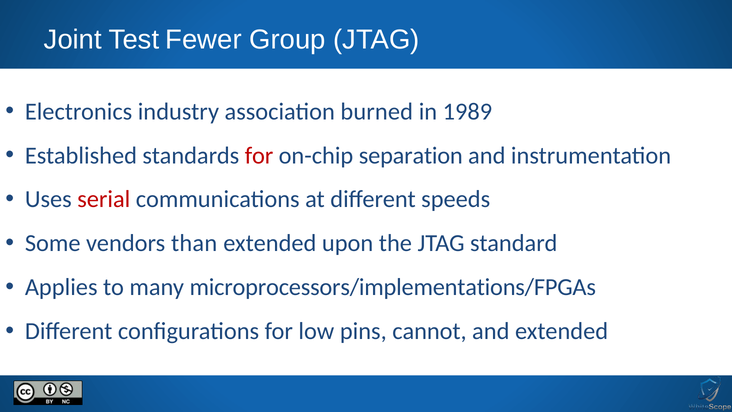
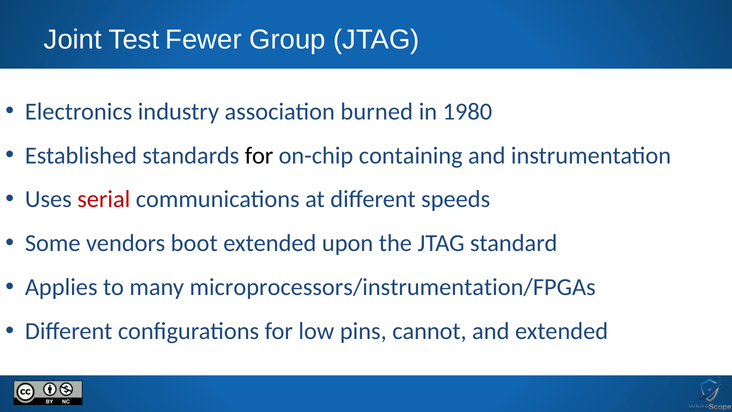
1989: 1989 -> 1980
for at (259, 155) colour: red -> black
separation: separation -> containing
than: than -> boot
microprocessors/implementations/FPGAs: microprocessors/implementations/FPGAs -> microprocessors/instrumentation/FPGAs
